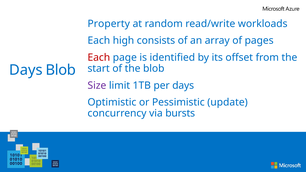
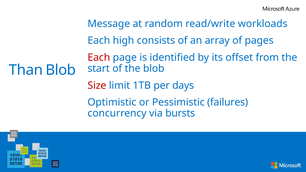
Property: Property -> Message
Days at (26, 70): Days -> Than
Size colour: purple -> red
update: update -> failures
